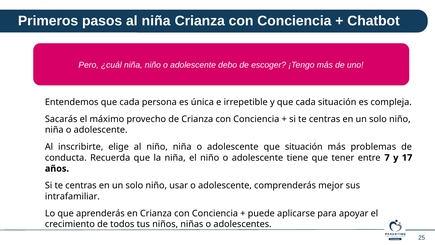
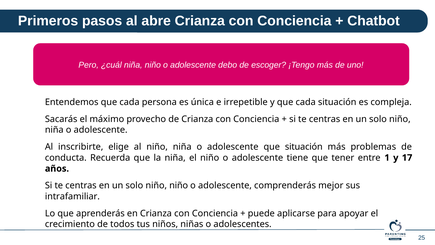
al niña: niña -> abre
7: 7 -> 1
niño usar: usar -> niño
